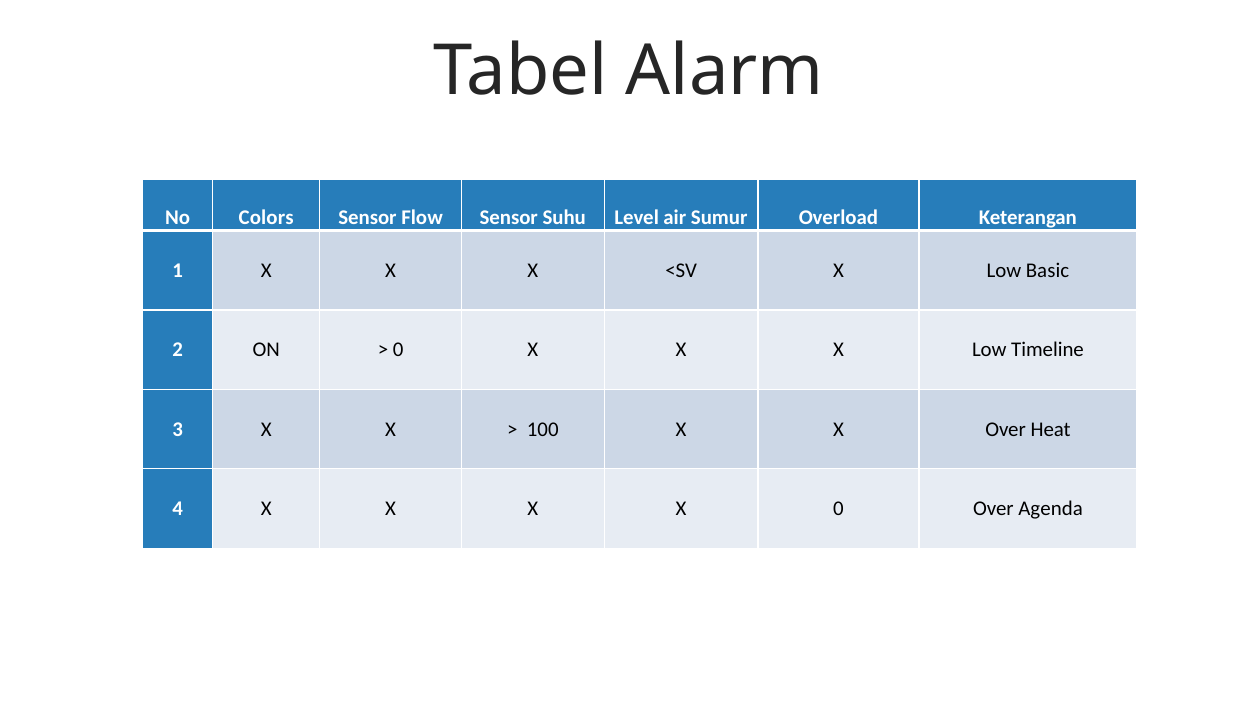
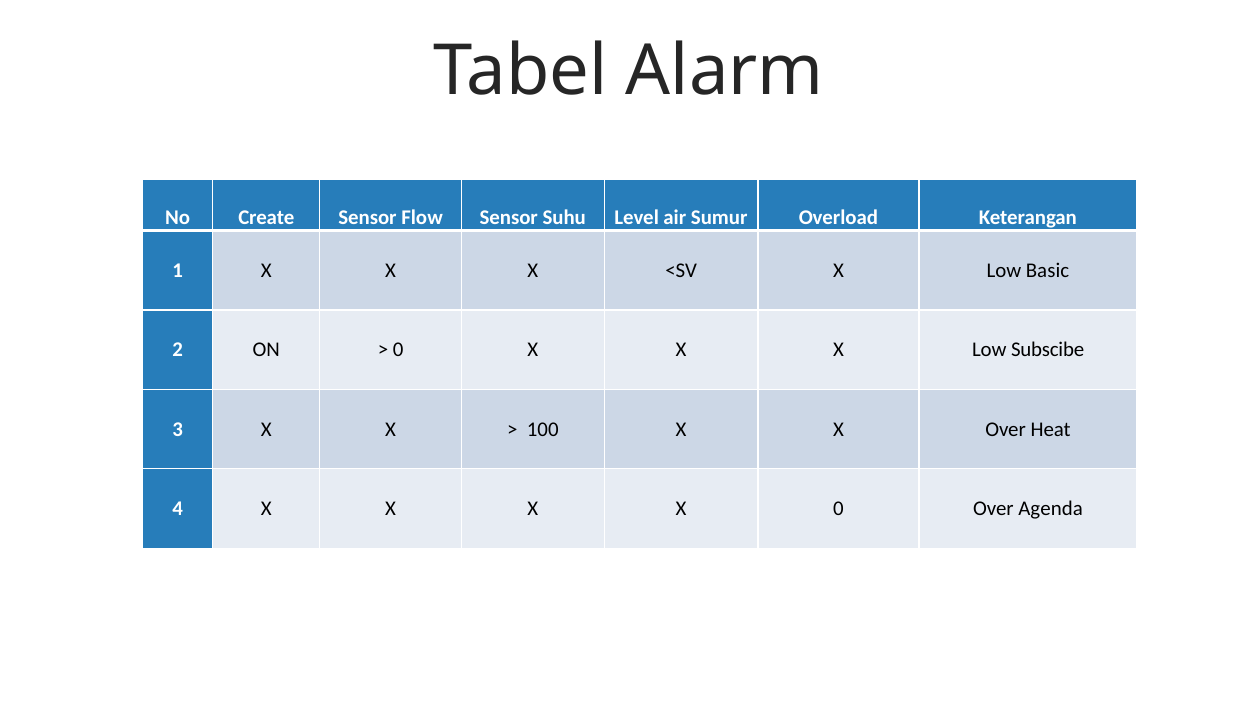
Colors: Colors -> Create
Timeline: Timeline -> Subscibe
